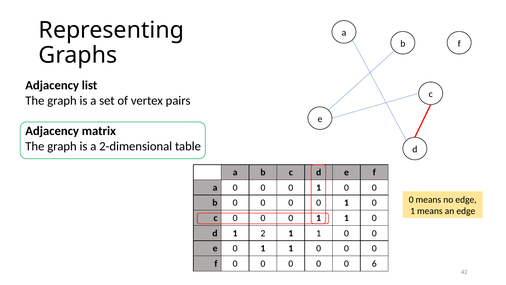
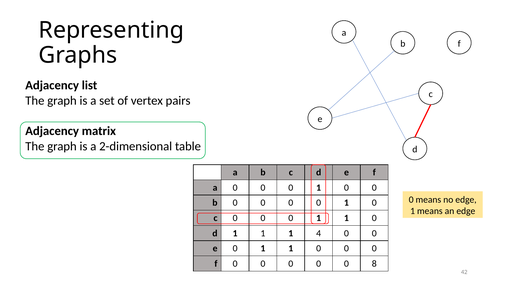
d 1 2: 2 -> 1
1 at (319, 233): 1 -> 4
6: 6 -> 8
